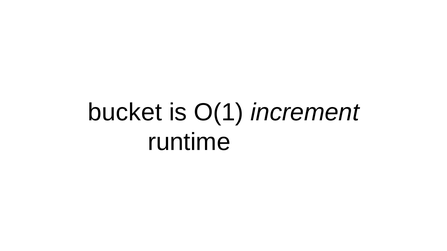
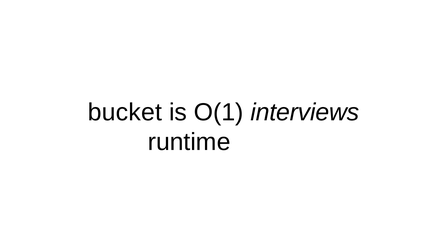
increment: increment -> interviews
